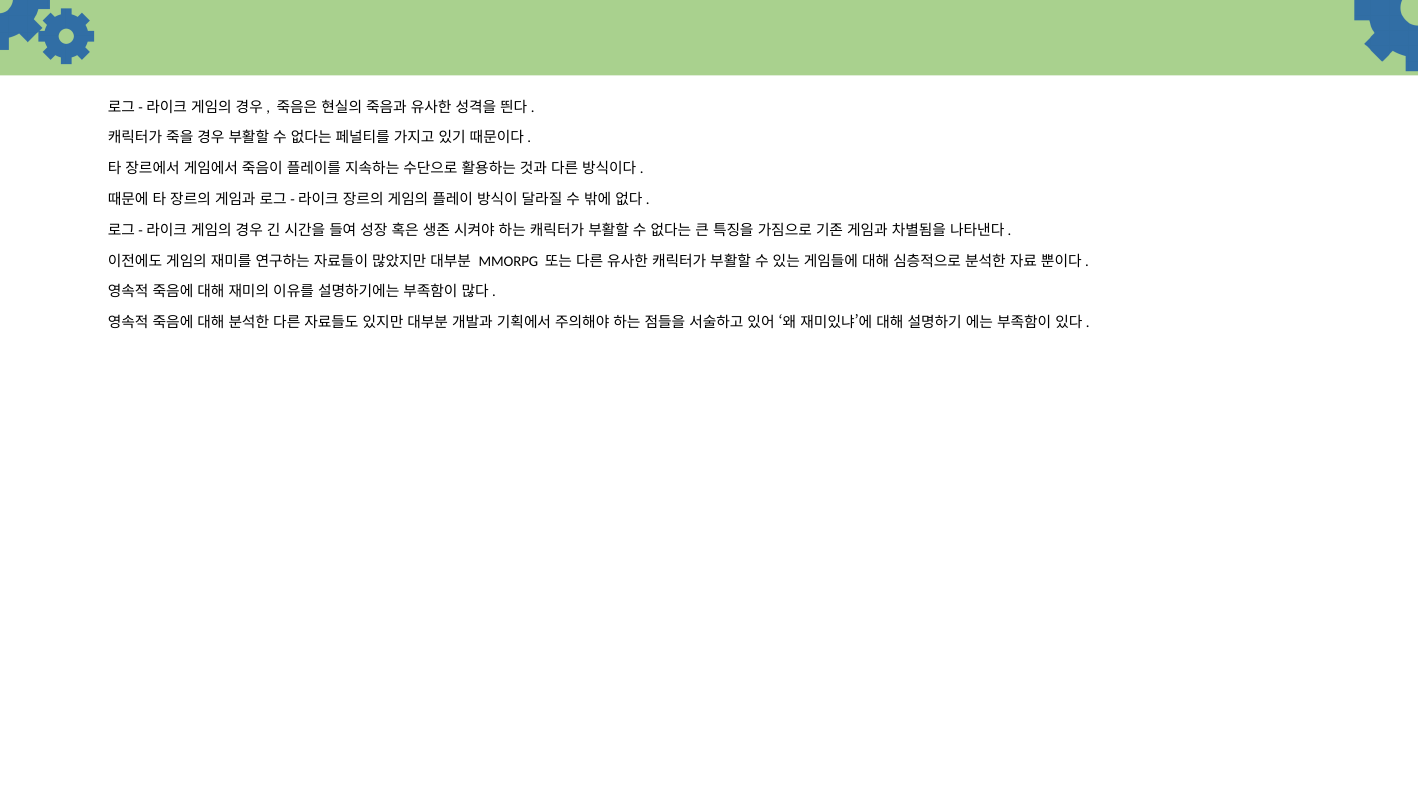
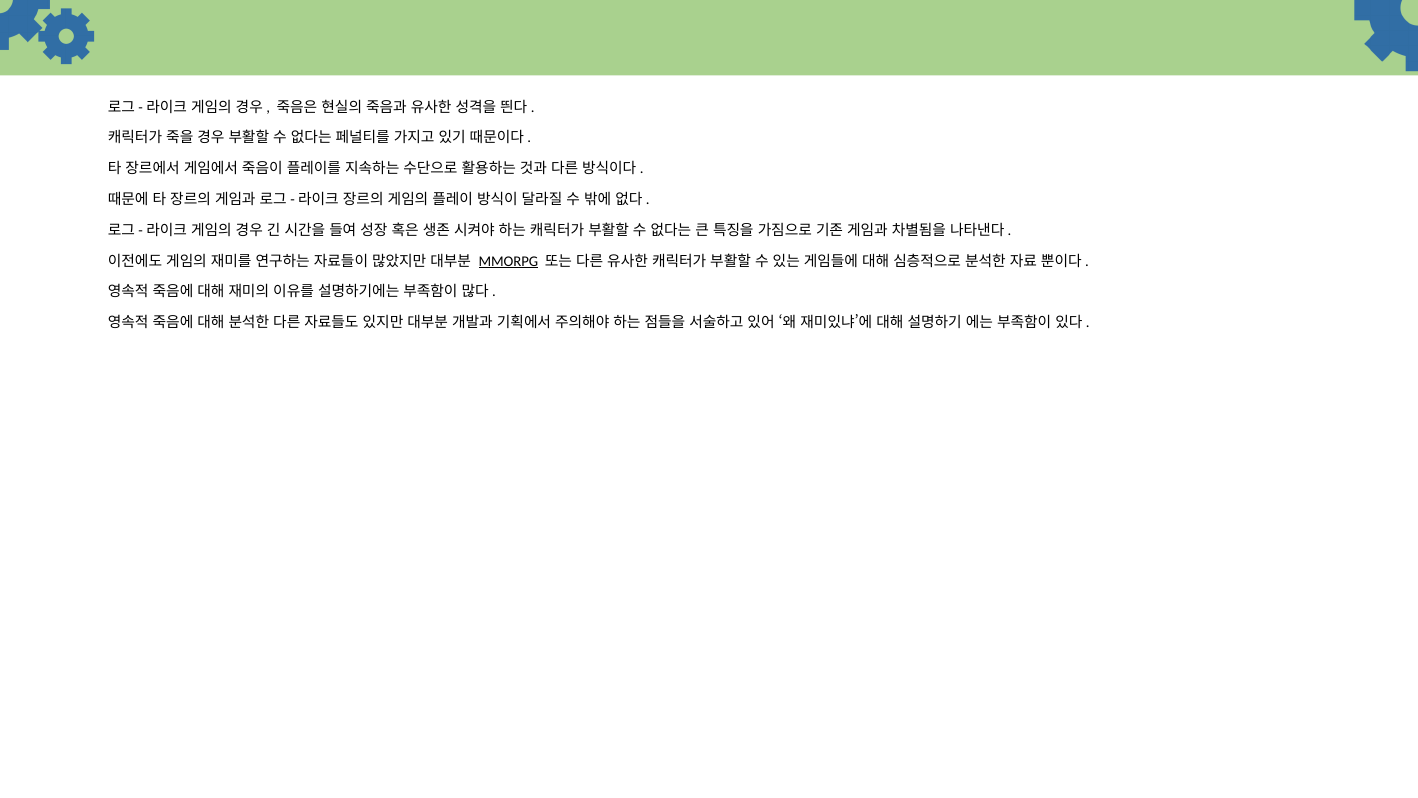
MMORPG underline: none -> present
